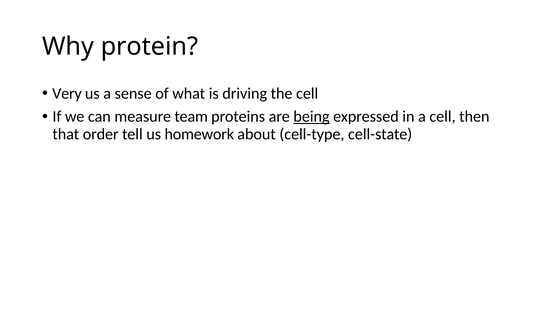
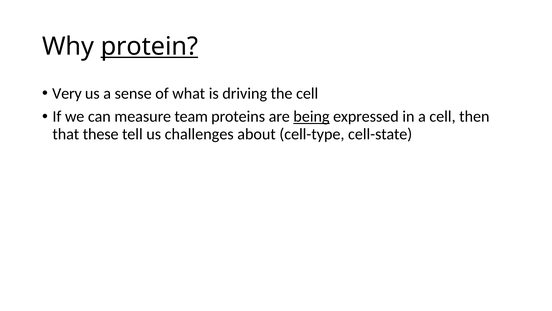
protein underline: none -> present
order: order -> these
homework: homework -> challenges
